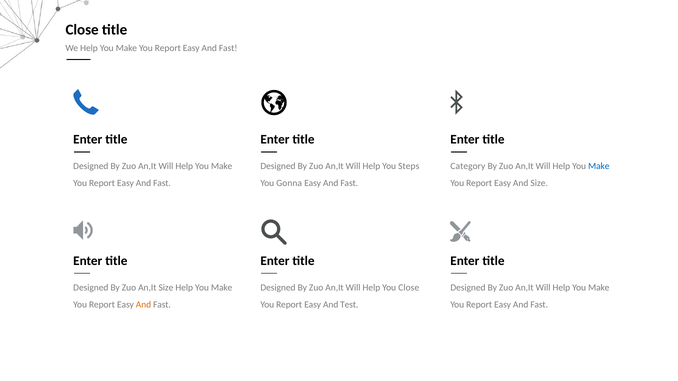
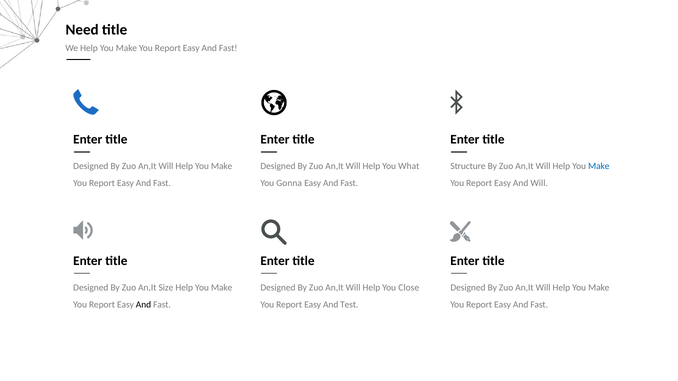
Close at (82, 30): Close -> Need
Steps: Steps -> What
Category: Category -> Structure
And Size: Size -> Will
And at (144, 305) colour: orange -> black
